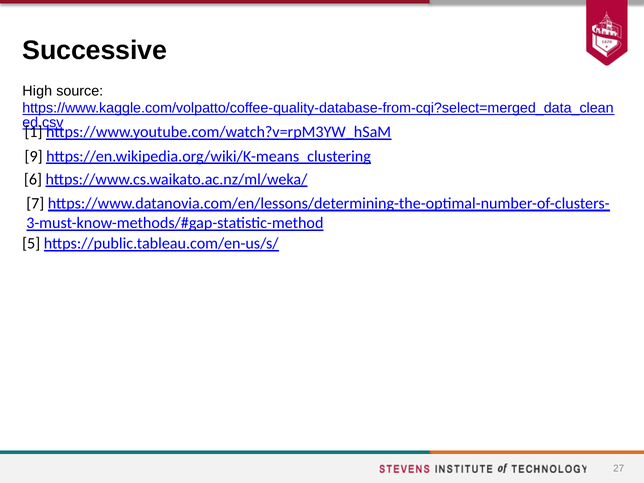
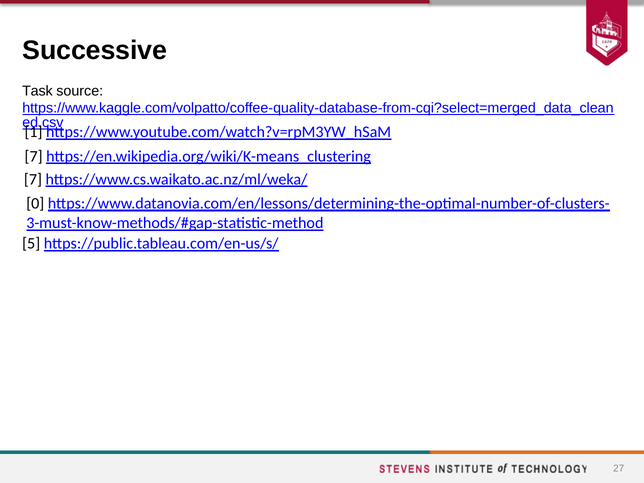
High: High -> Task
9 at (34, 156): 9 -> 7
6 at (33, 179): 6 -> 7
7: 7 -> 0
